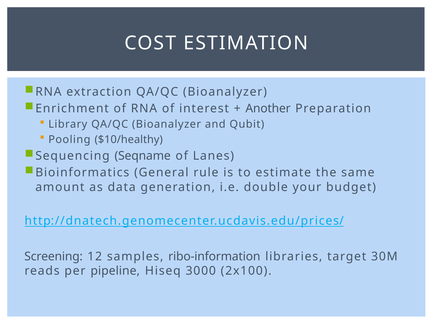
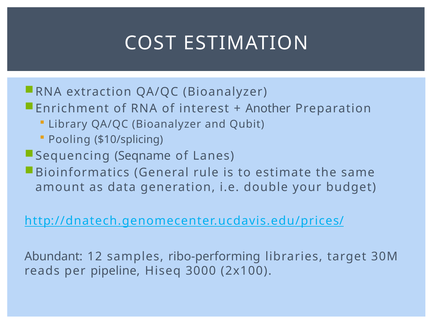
$10/healthy: $10/healthy -> $10/splicing
Screening: Screening -> Abundant
ribo-information: ribo-information -> ribo-performing
